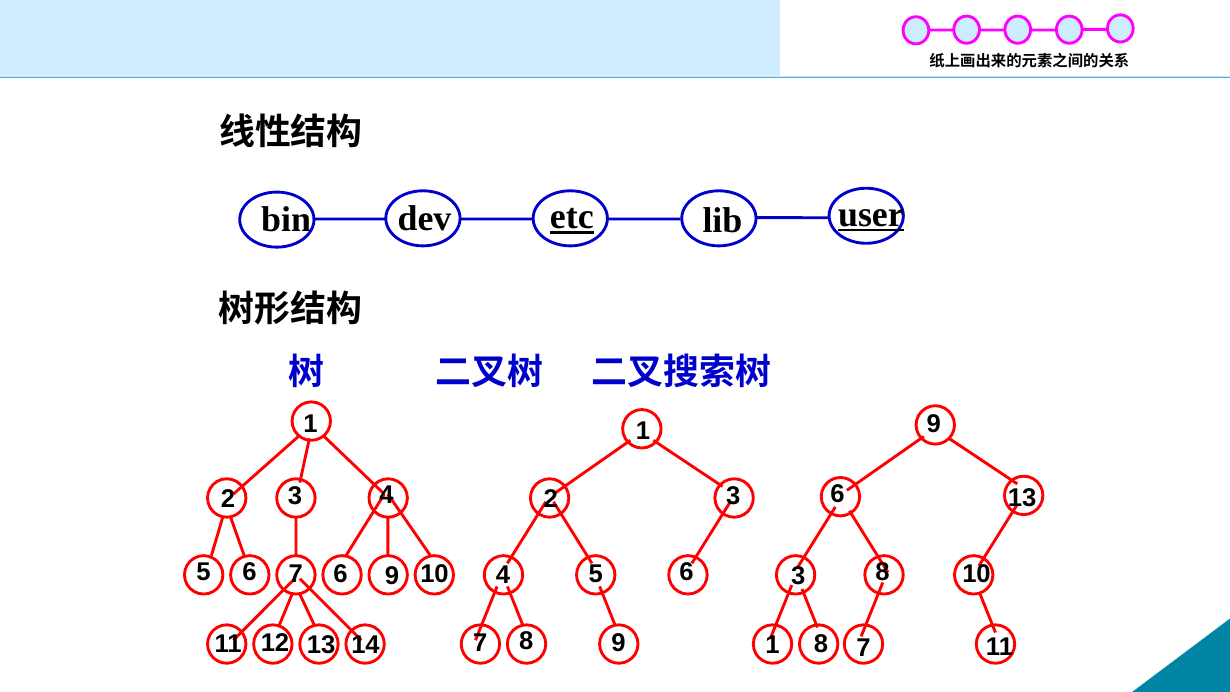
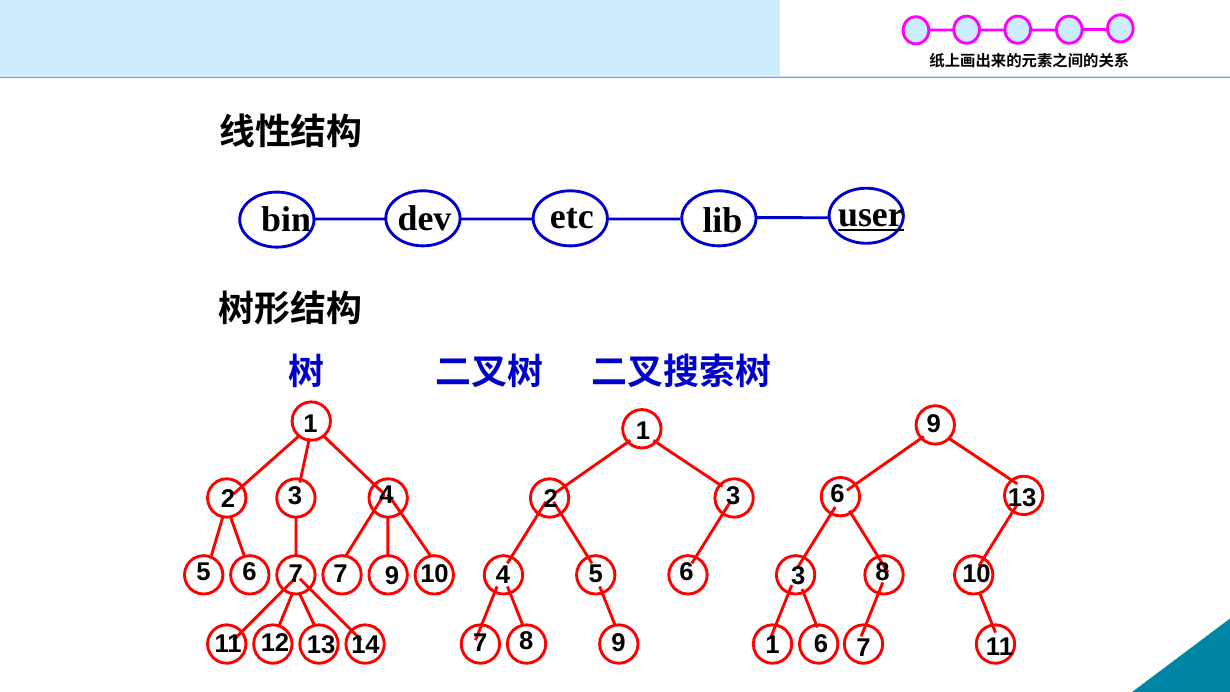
etc underline: present -> none
7 6: 6 -> 7
1 8: 8 -> 6
